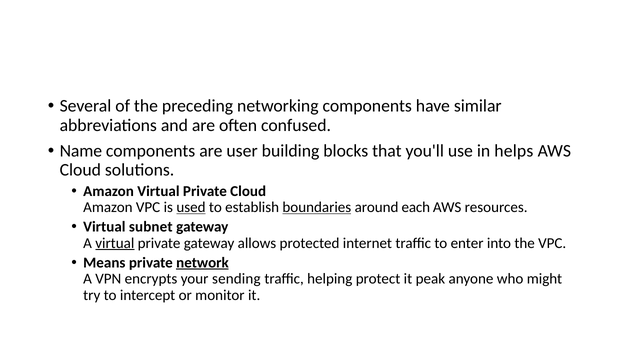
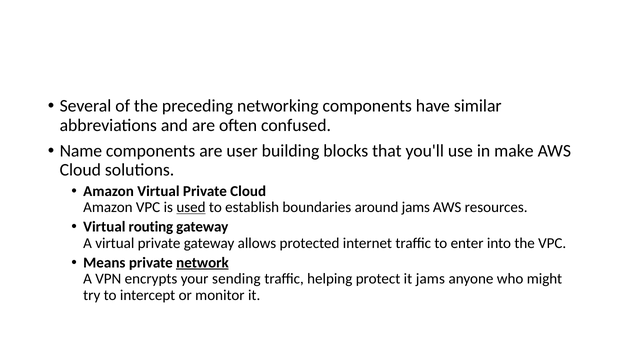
helps: helps -> make
boundaries underline: present -> none
around each: each -> jams
subnet: subnet -> routing
virtual at (115, 243) underline: present -> none
it peak: peak -> jams
